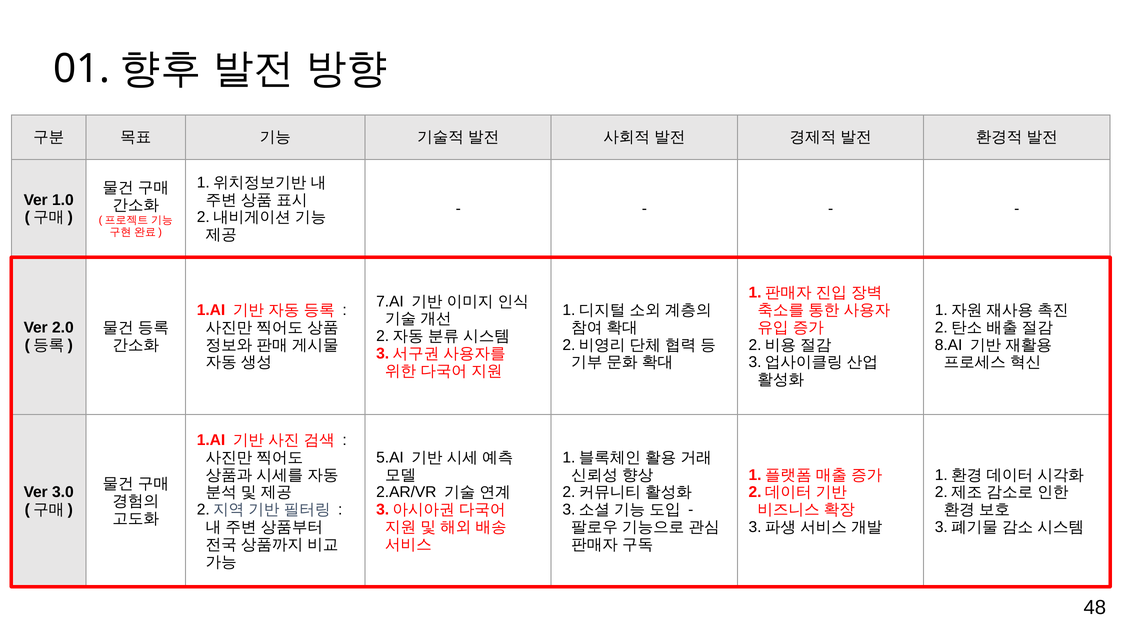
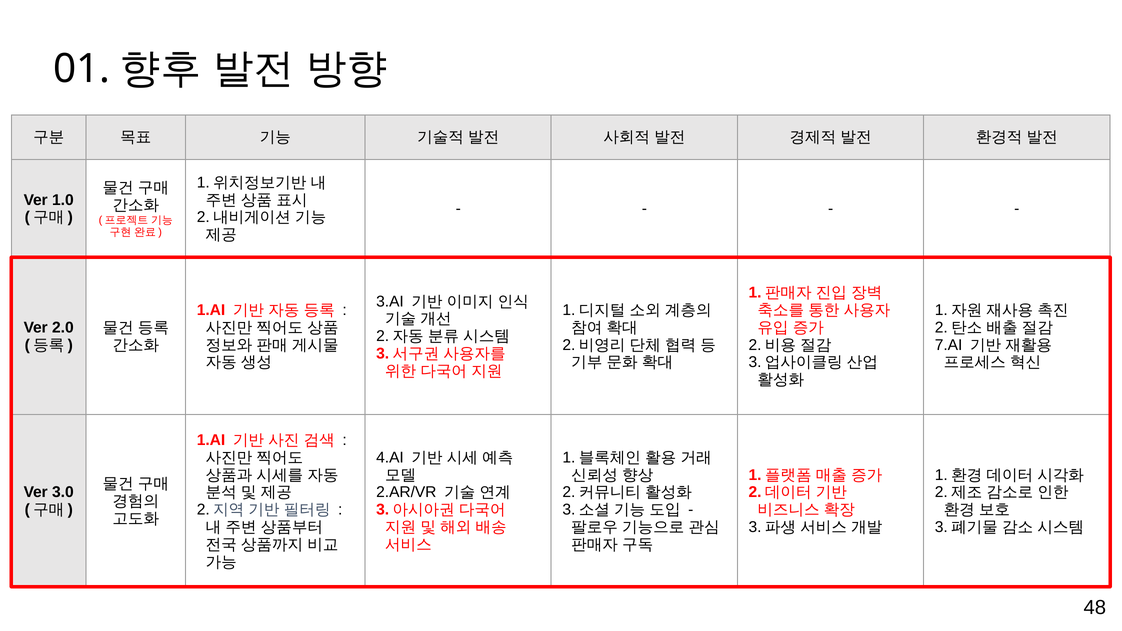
7.AI: 7.AI -> 3.AI
8.AI: 8.AI -> 7.AI
5.AI: 5.AI -> 4.AI
